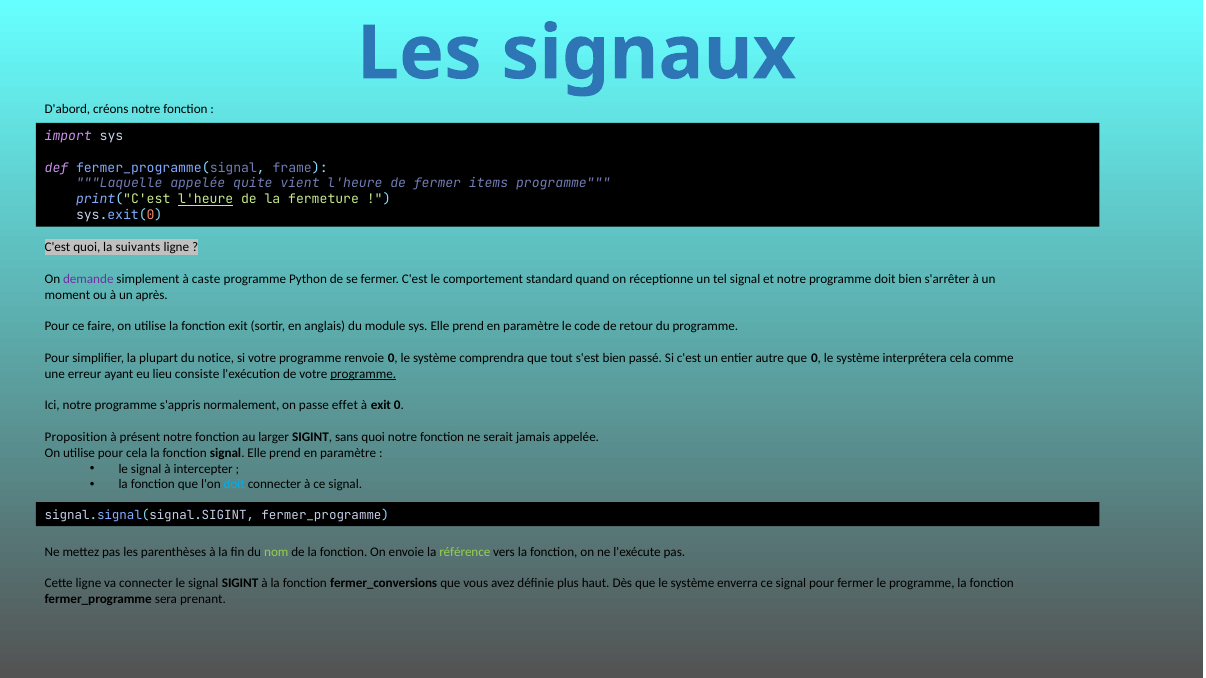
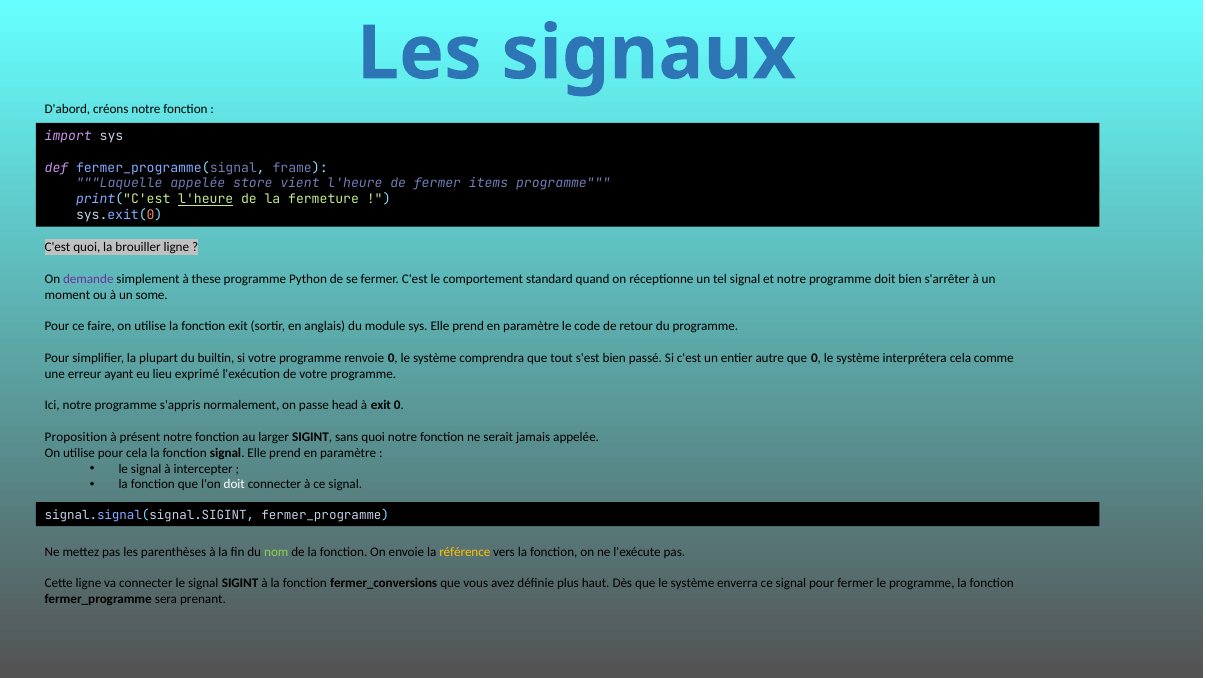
quite: quite -> store
suivants: suivants -> brouiller
caste: caste -> these
après: après -> some
notice: notice -> builtin
consiste: consiste -> exprimé
programme at (363, 374) underline: present -> none
effet: effet -> head
doit at (234, 485) colour: light blue -> white
référence colour: light green -> yellow
